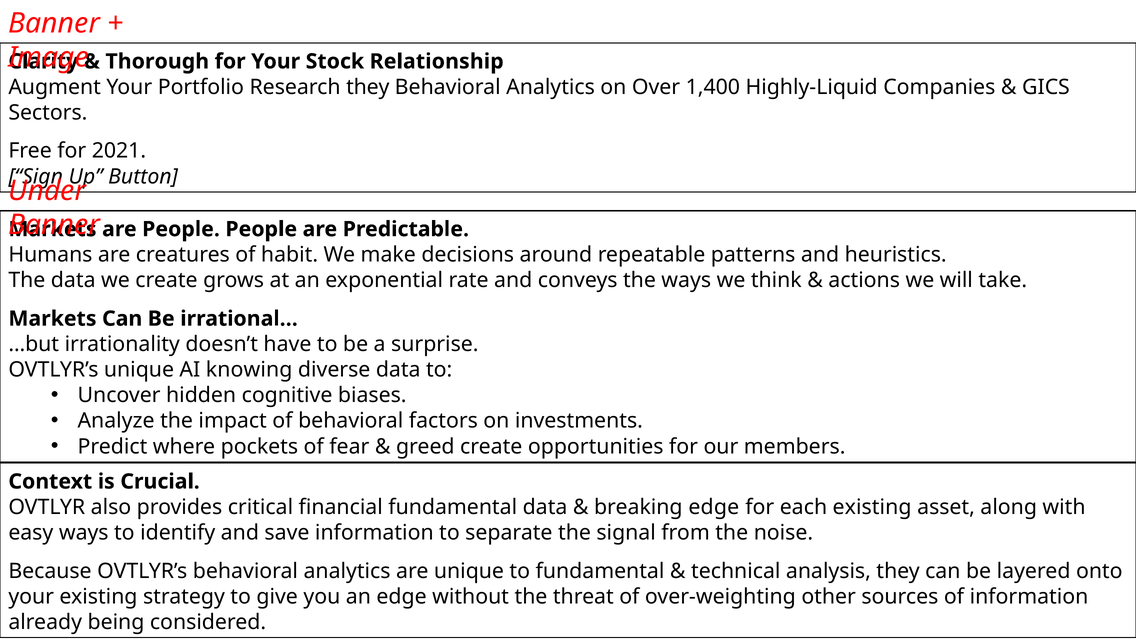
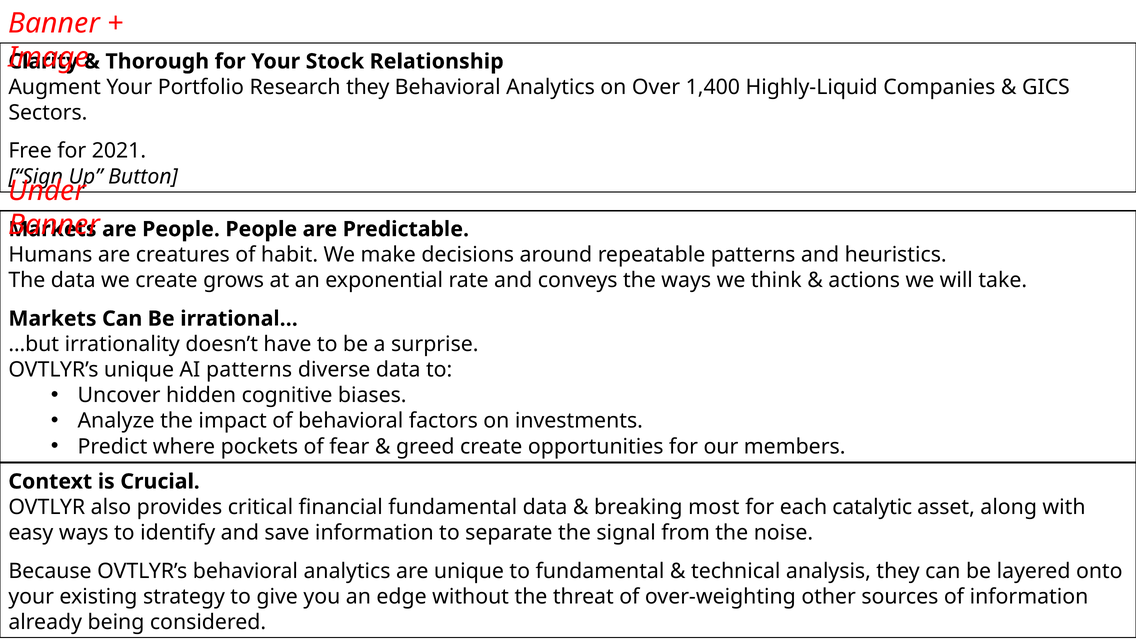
AI knowing: knowing -> patterns
breaking edge: edge -> most
each existing: existing -> catalytic
